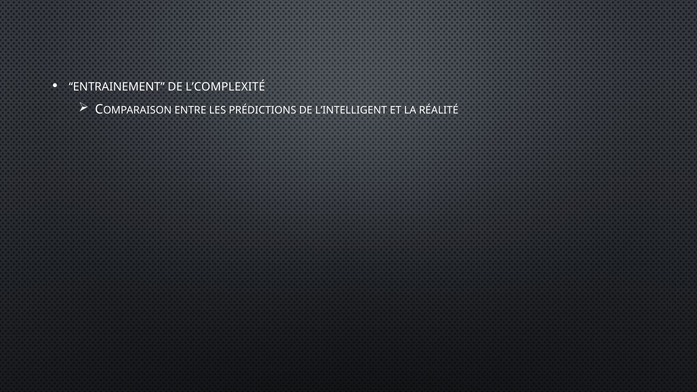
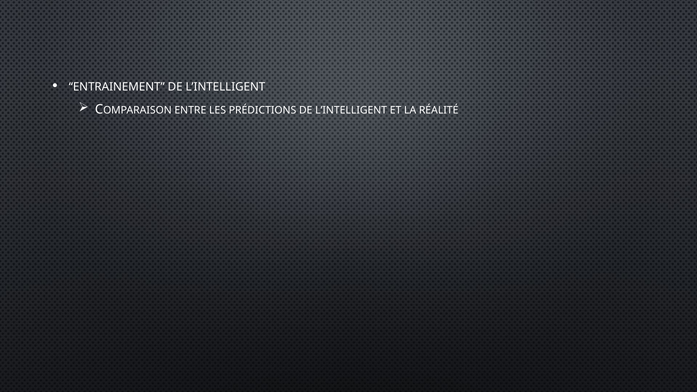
ENTRAINEMENT DE L’COMPLEXITÉ: L’COMPLEXITÉ -> L’INTELLIGENT
